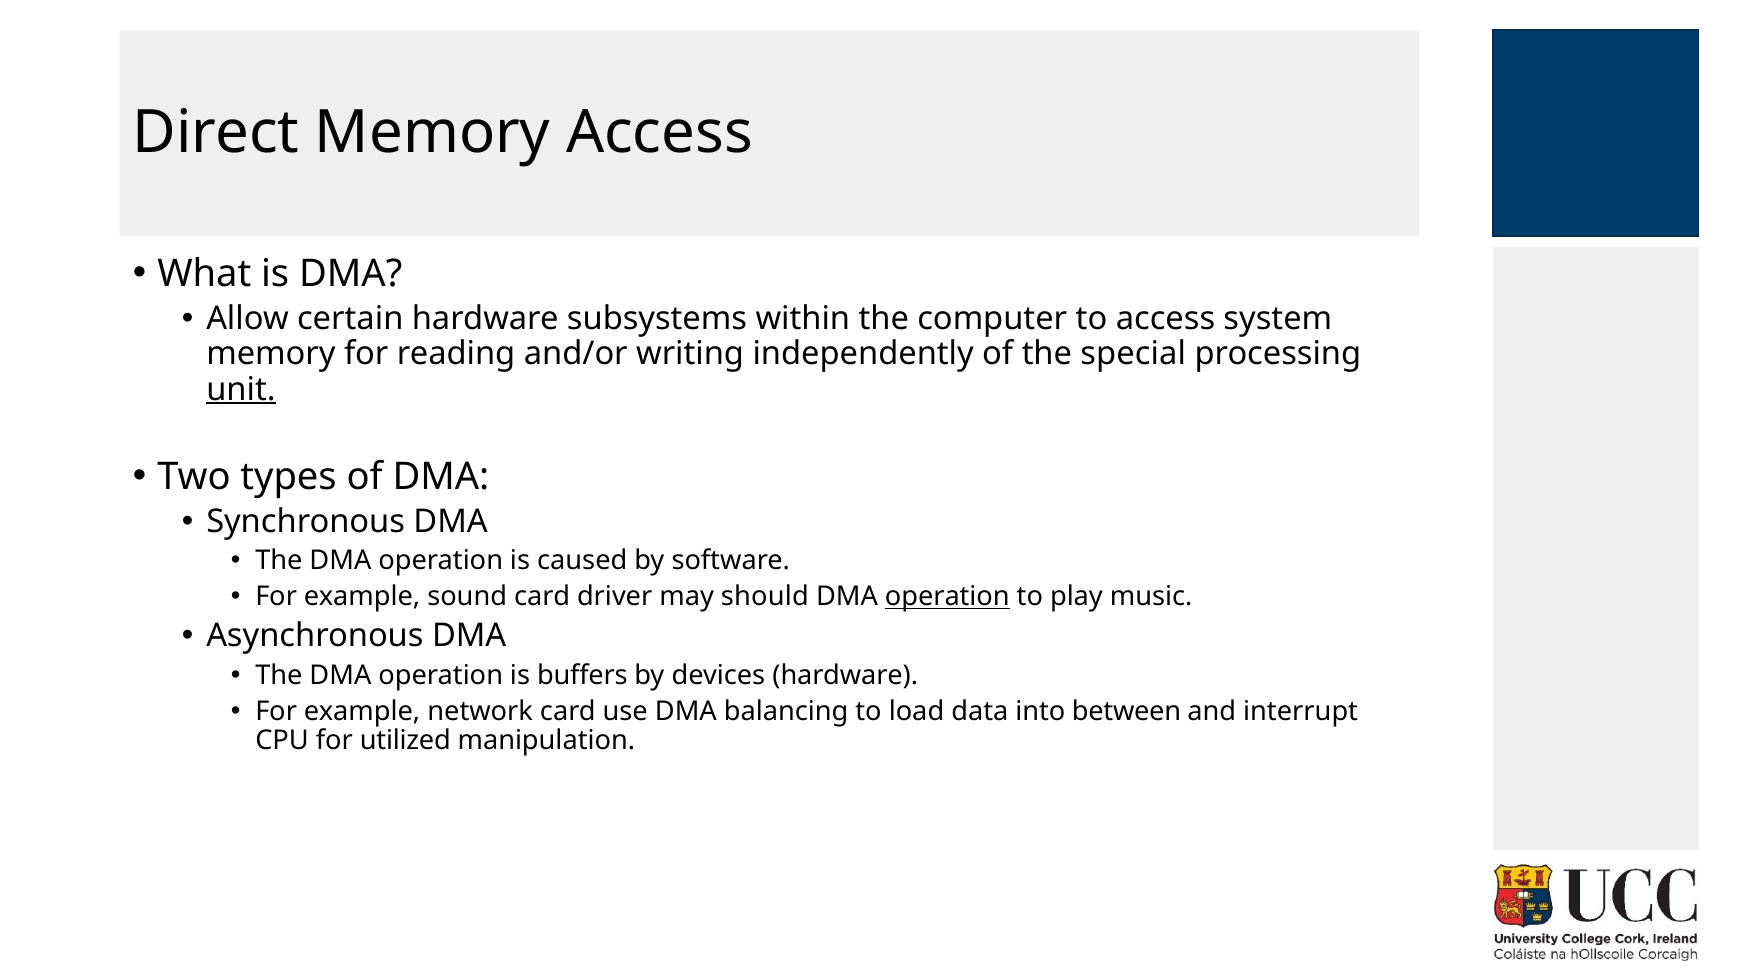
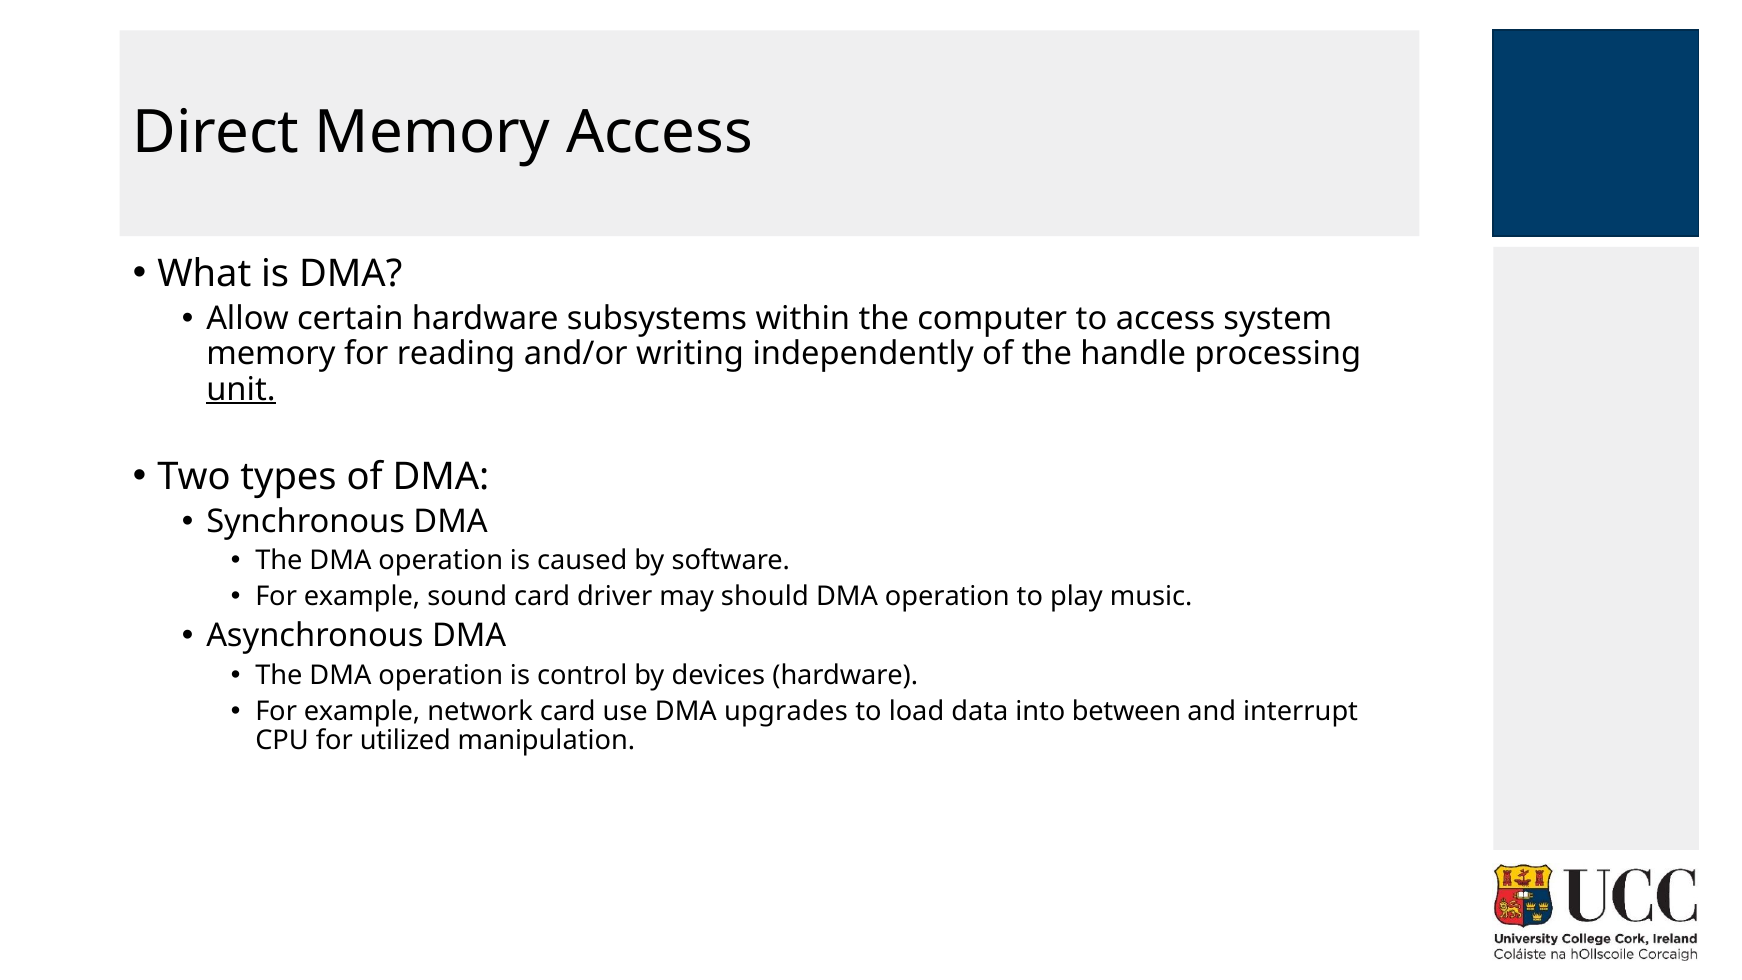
special: special -> handle
operation at (947, 597) underline: present -> none
buffers: buffers -> control
balancing: balancing -> upgrades
